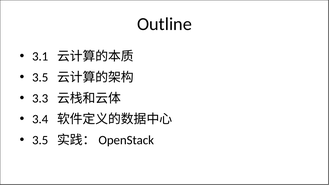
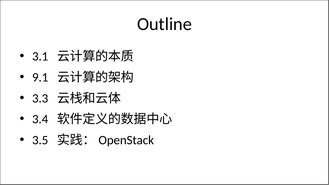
3.5 at (40, 77): 3.5 -> 9.1
